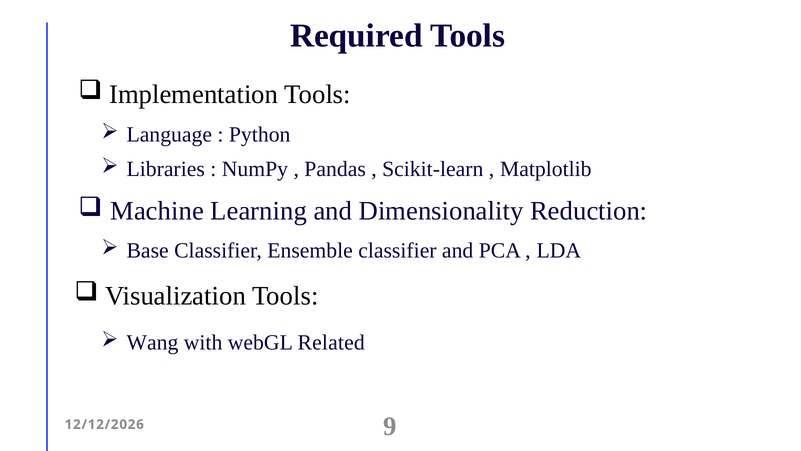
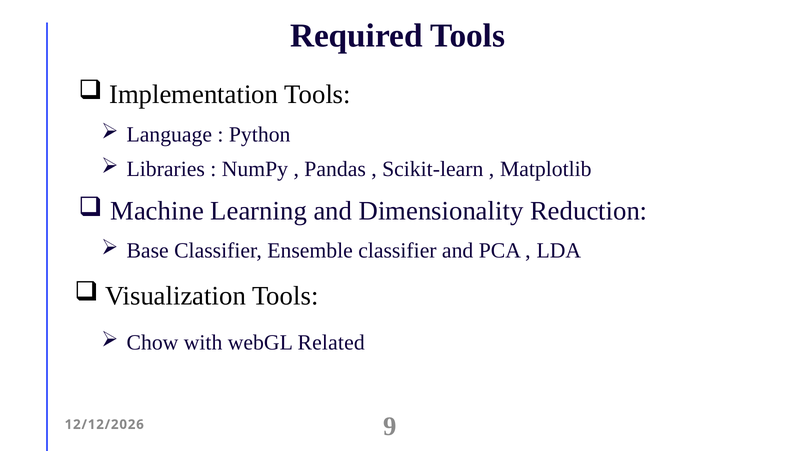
Wang: Wang -> Chow
